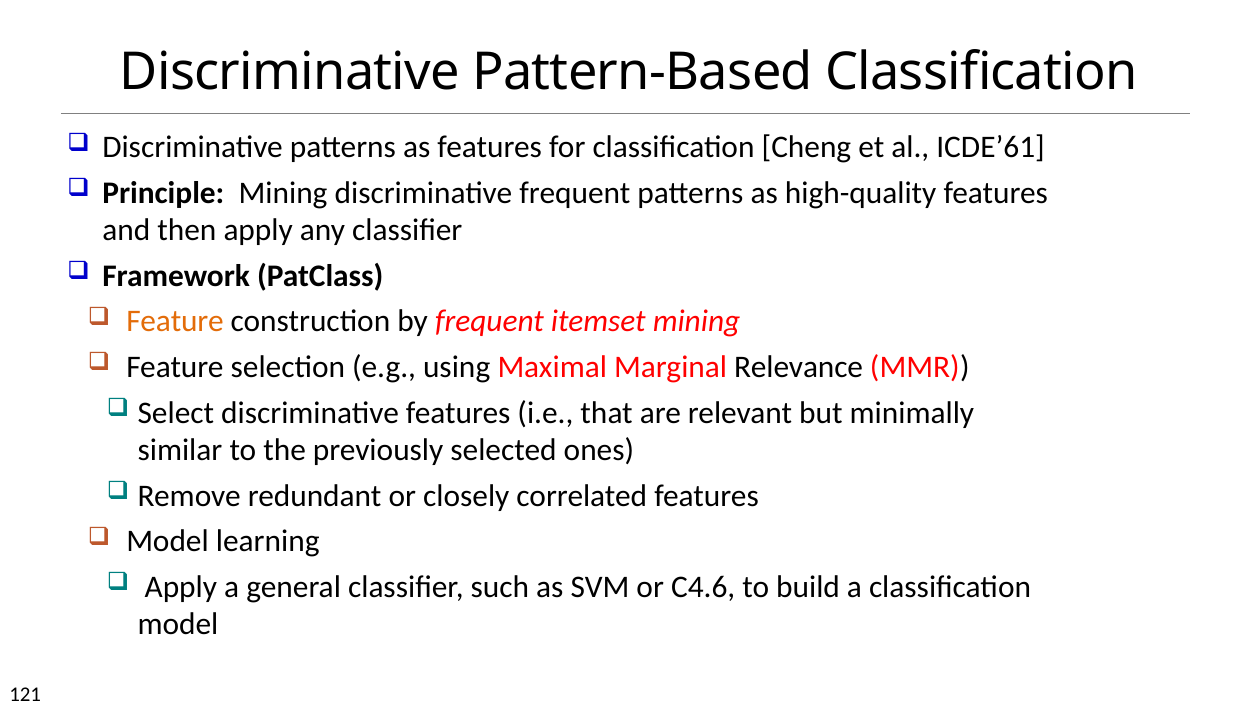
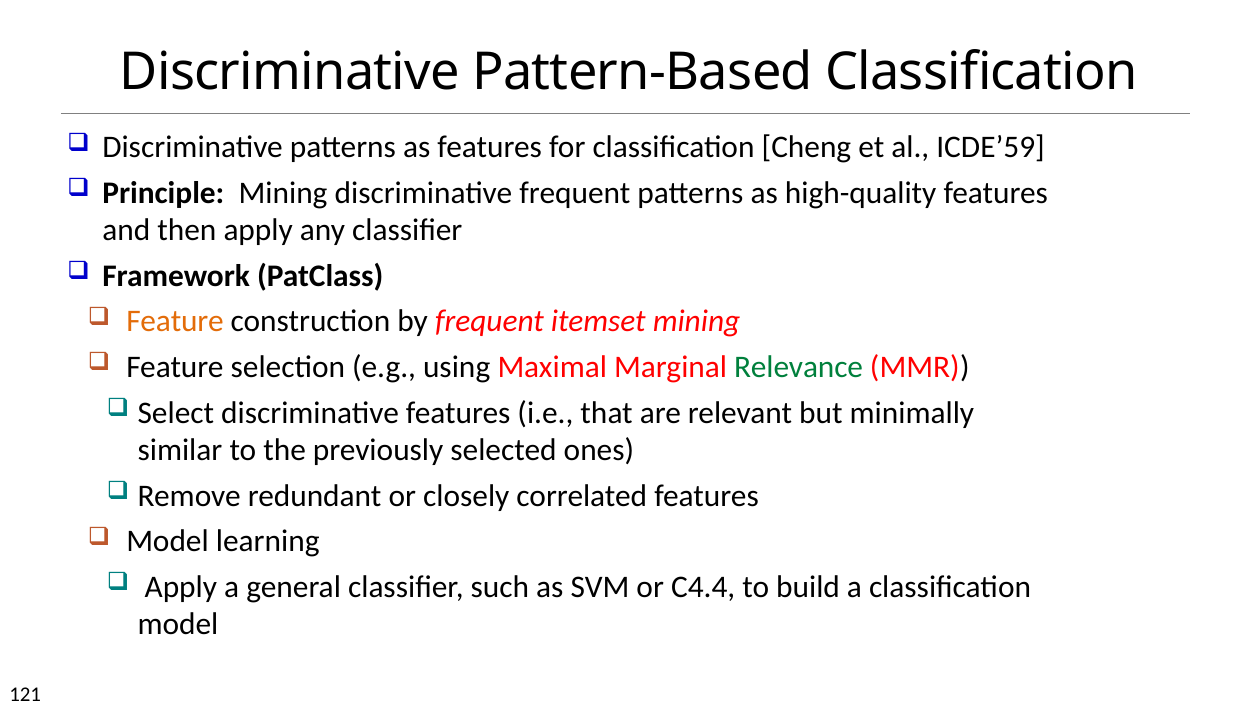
ICDE’61: ICDE’61 -> ICDE’59
Relevance colour: black -> green
C4.6: C4.6 -> C4.4
